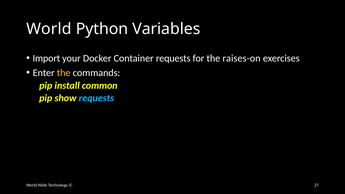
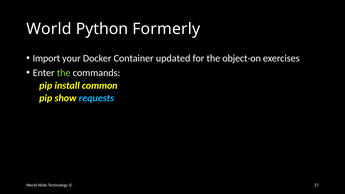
Variables: Variables -> Formerly
Container requests: requests -> updated
raises-on: raises-on -> object-on
the at (64, 73) colour: yellow -> light green
